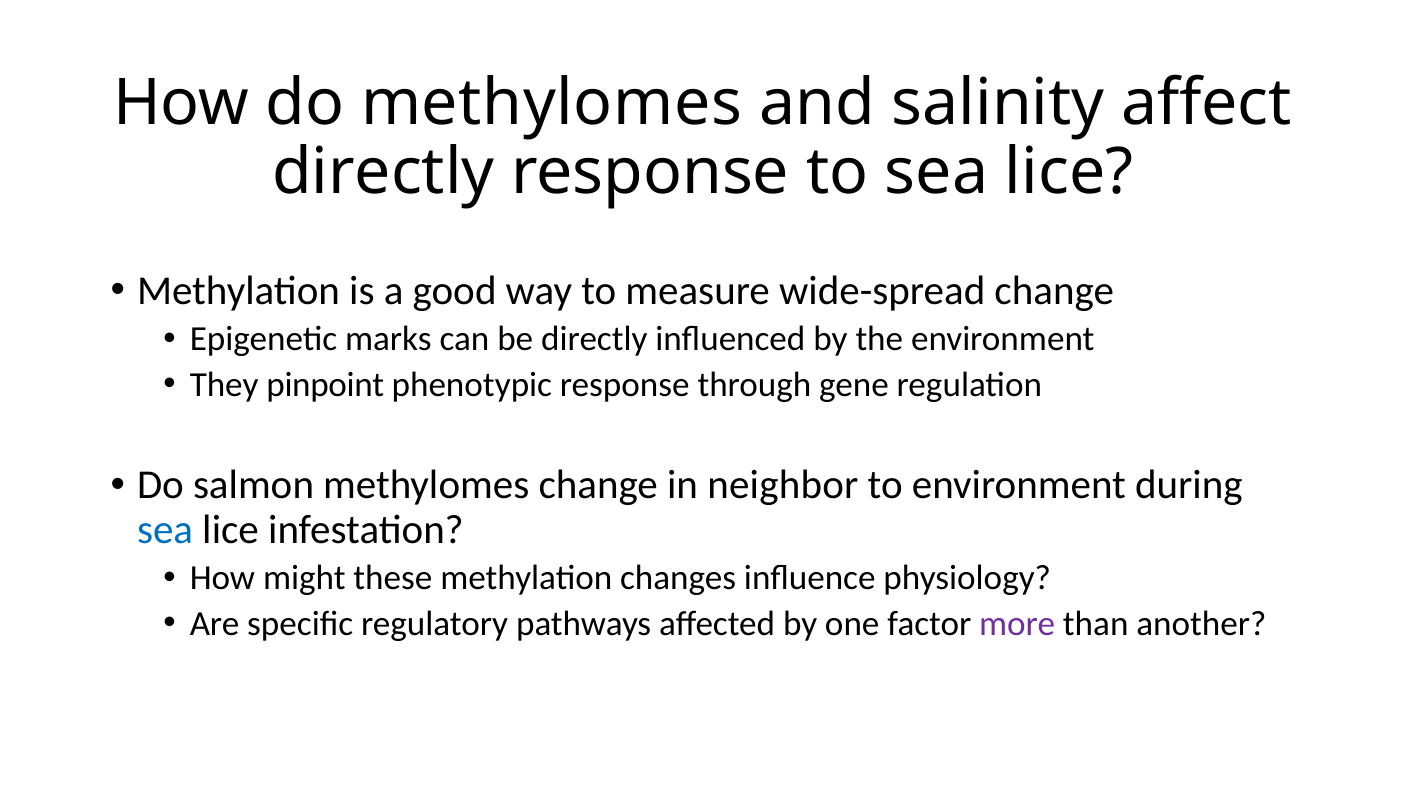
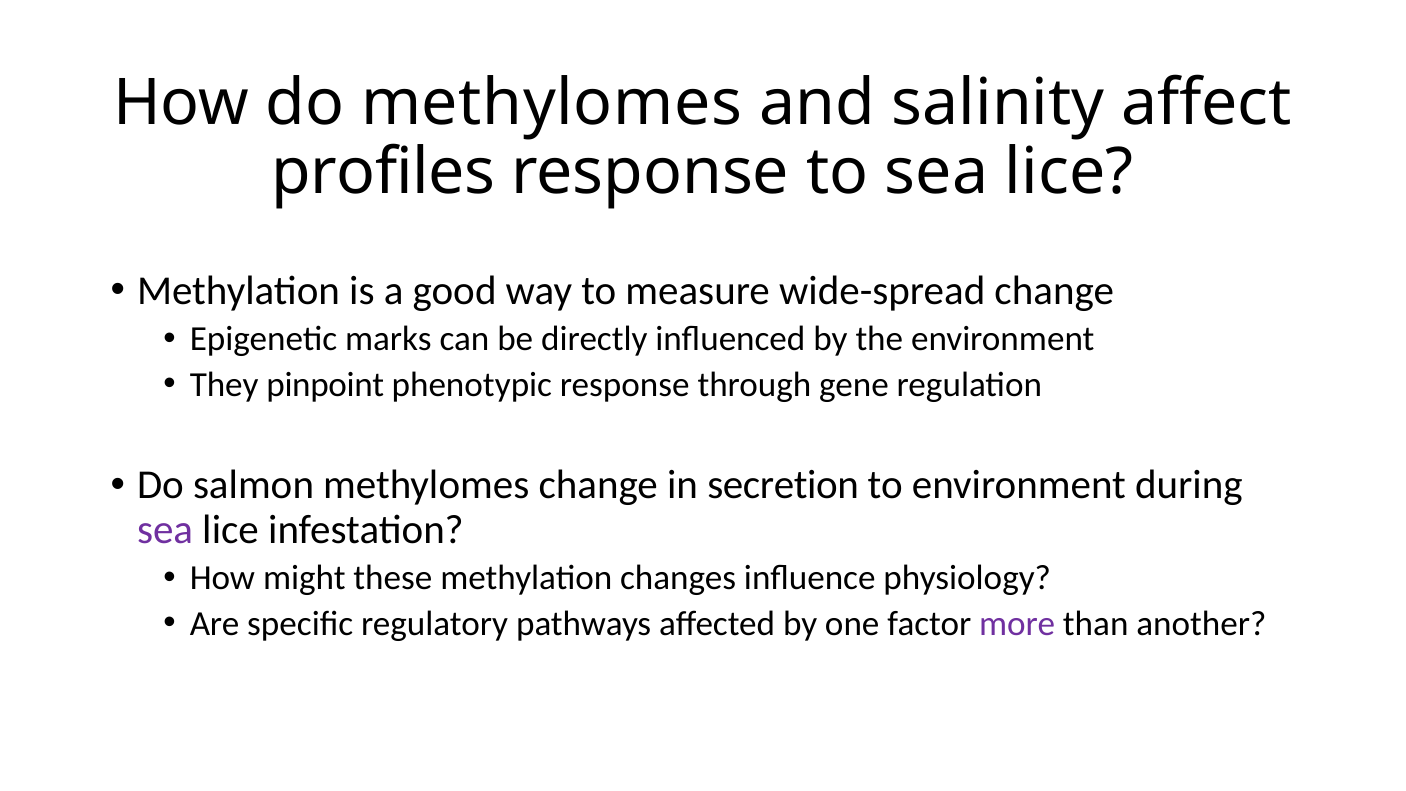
directly at (383, 172): directly -> profiles
neighbor: neighbor -> secretion
sea at (165, 530) colour: blue -> purple
